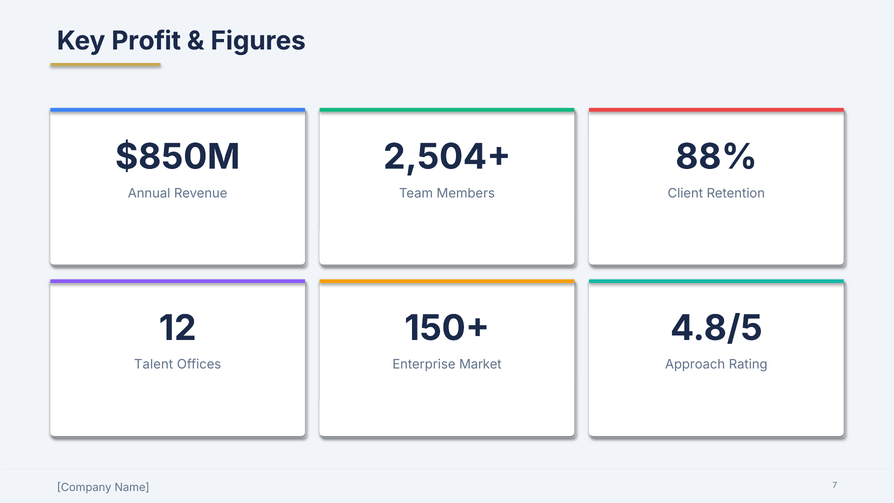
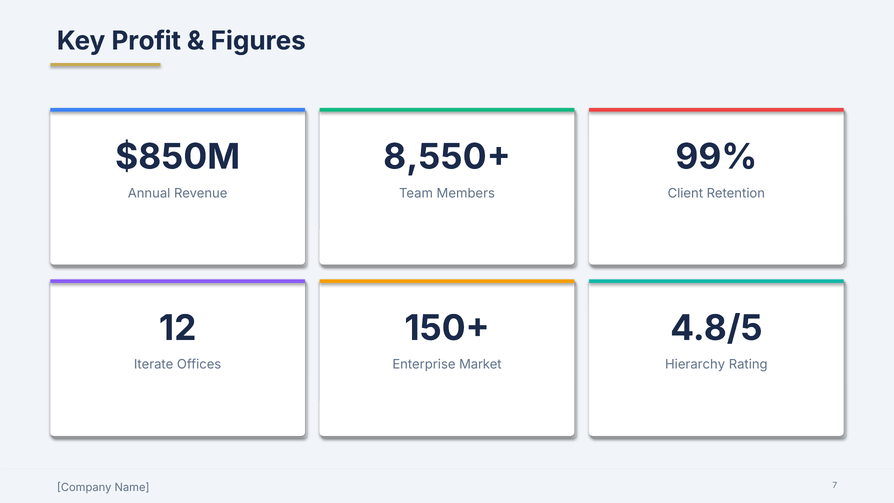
2,504+: 2,504+ -> 8,550+
88%: 88% -> 99%
Talent: Talent -> Iterate
Approach: Approach -> Hierarchy
